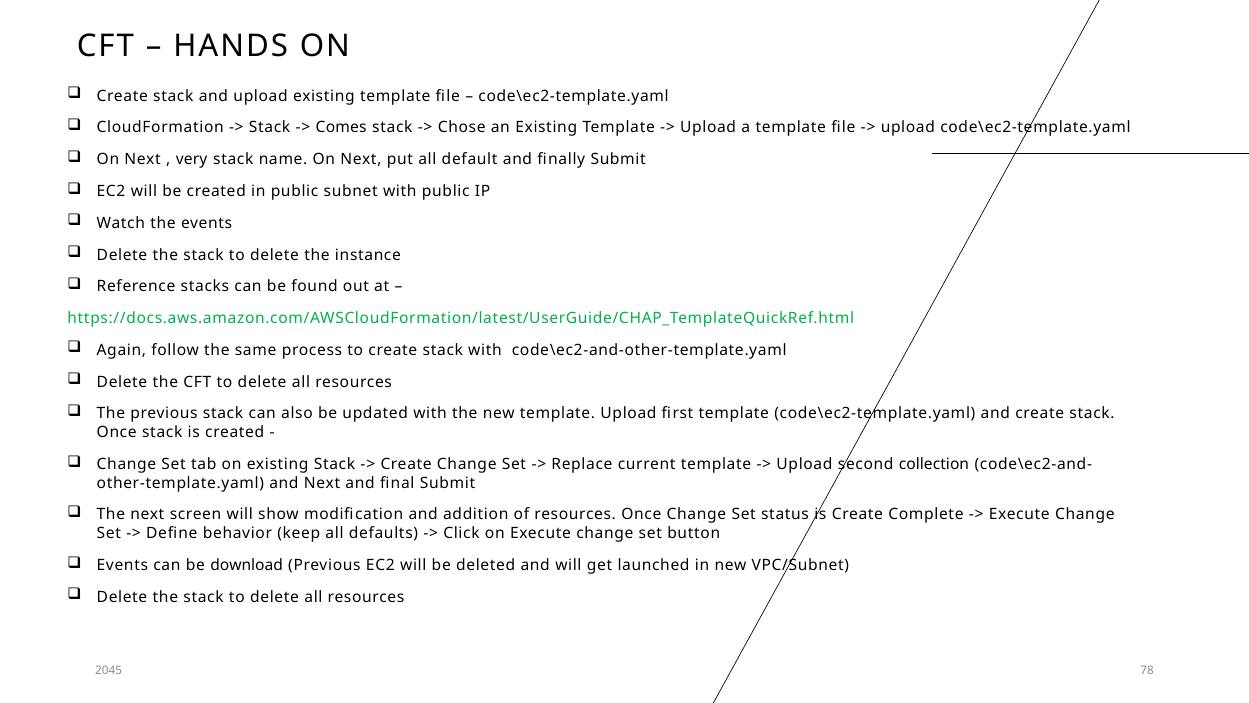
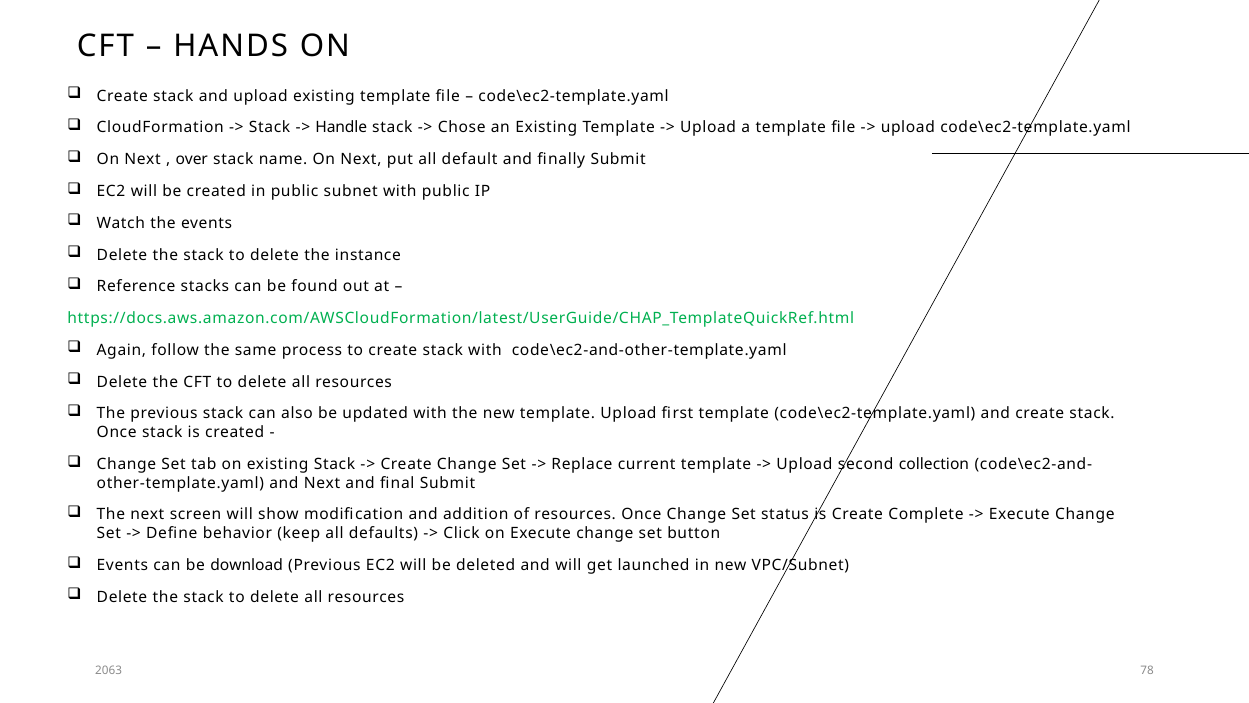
Comes: Comes -> Handle
very: very -> over
2045: 2045 -> 2063
